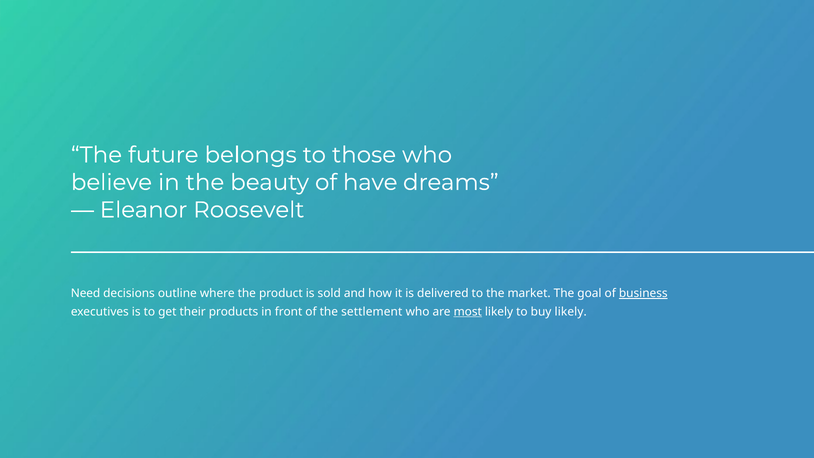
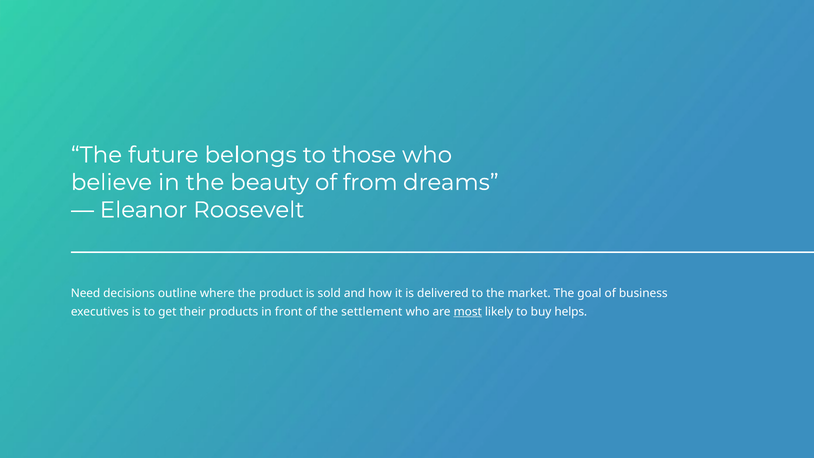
have: have -> from
business underline: present -> none
buy likely: likely -> helps
